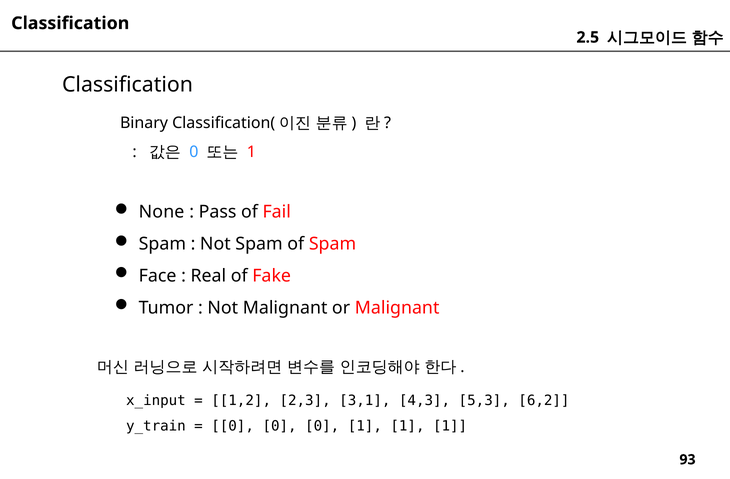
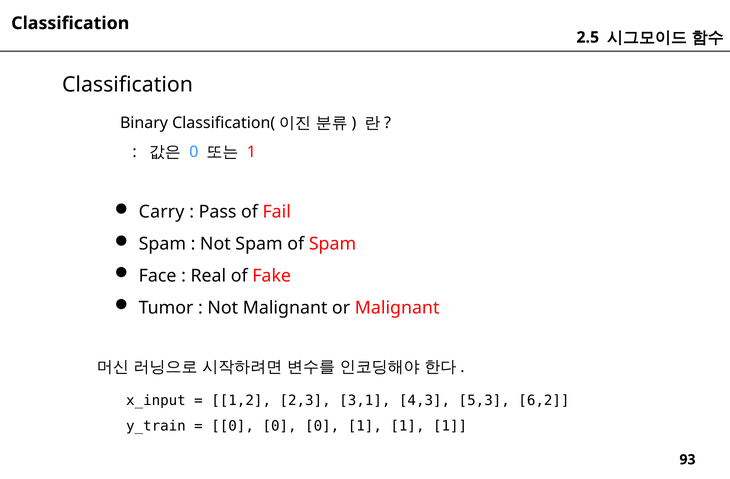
None: None -> Carry
